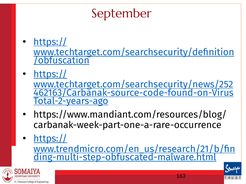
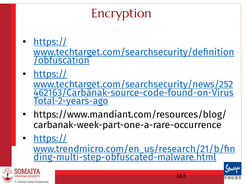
September: September -> Encryption
